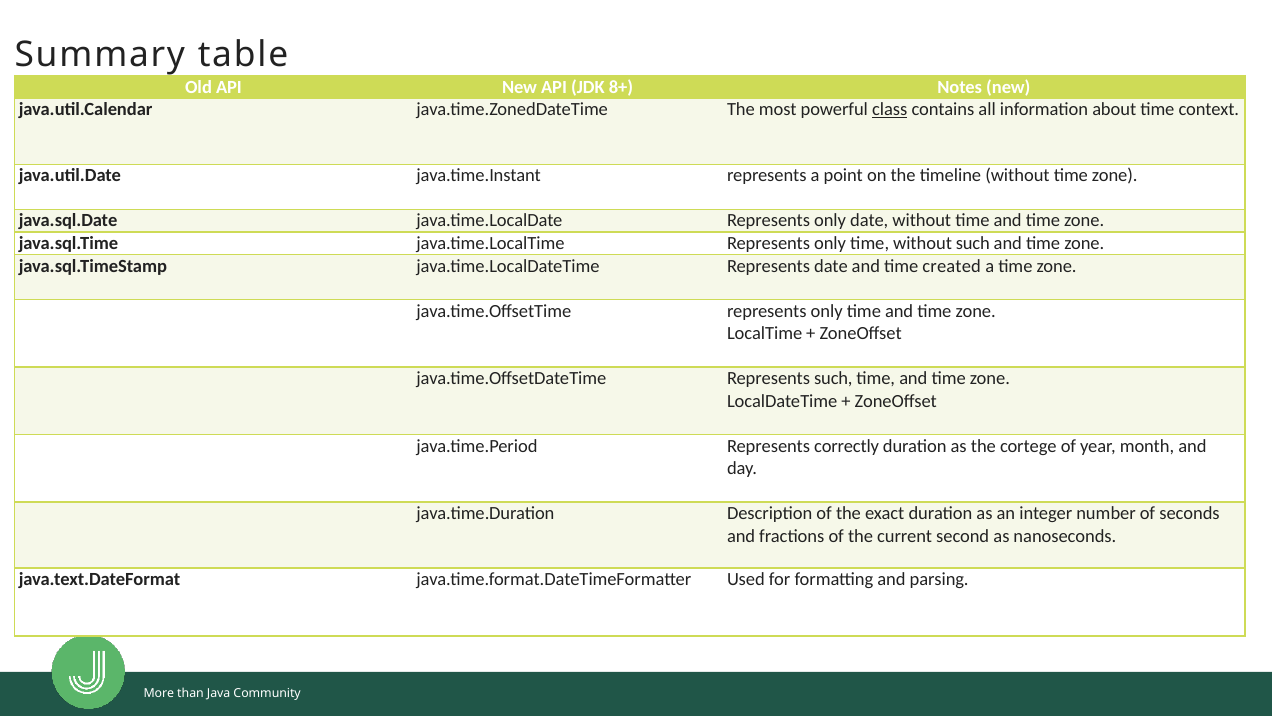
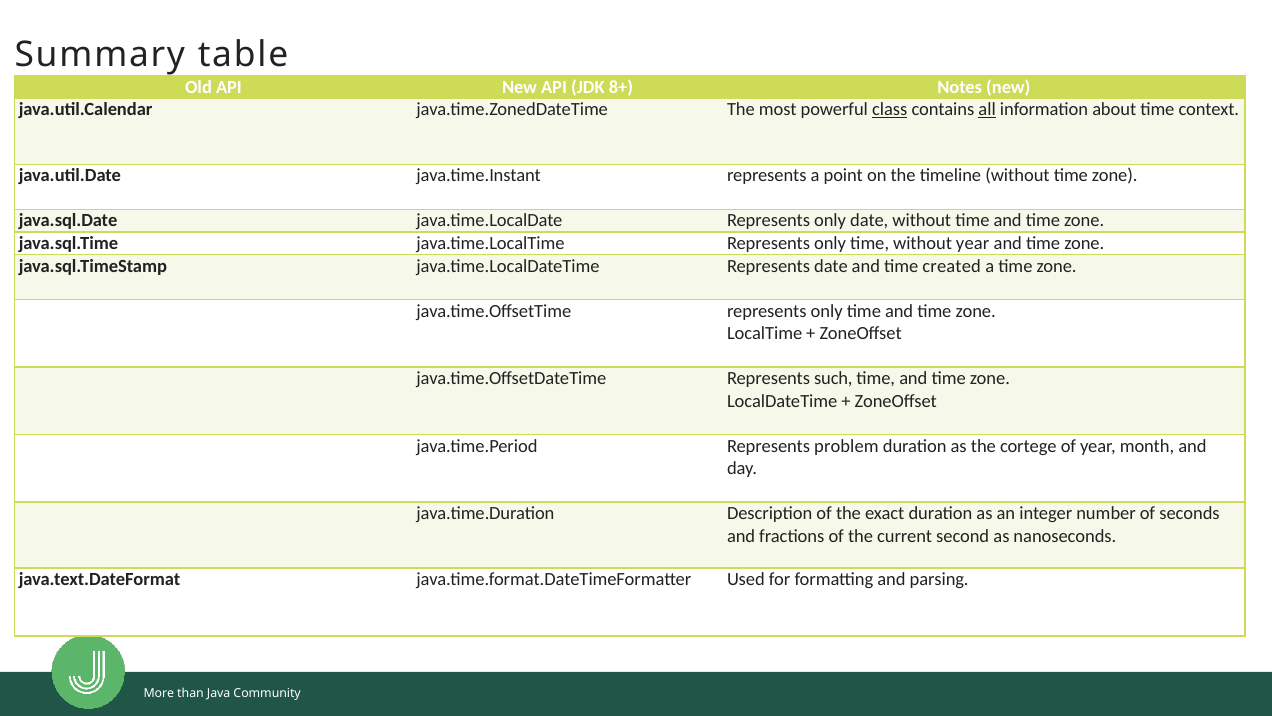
all underline: none -> present
without such: such -> year
correctly: correctly -> problem
